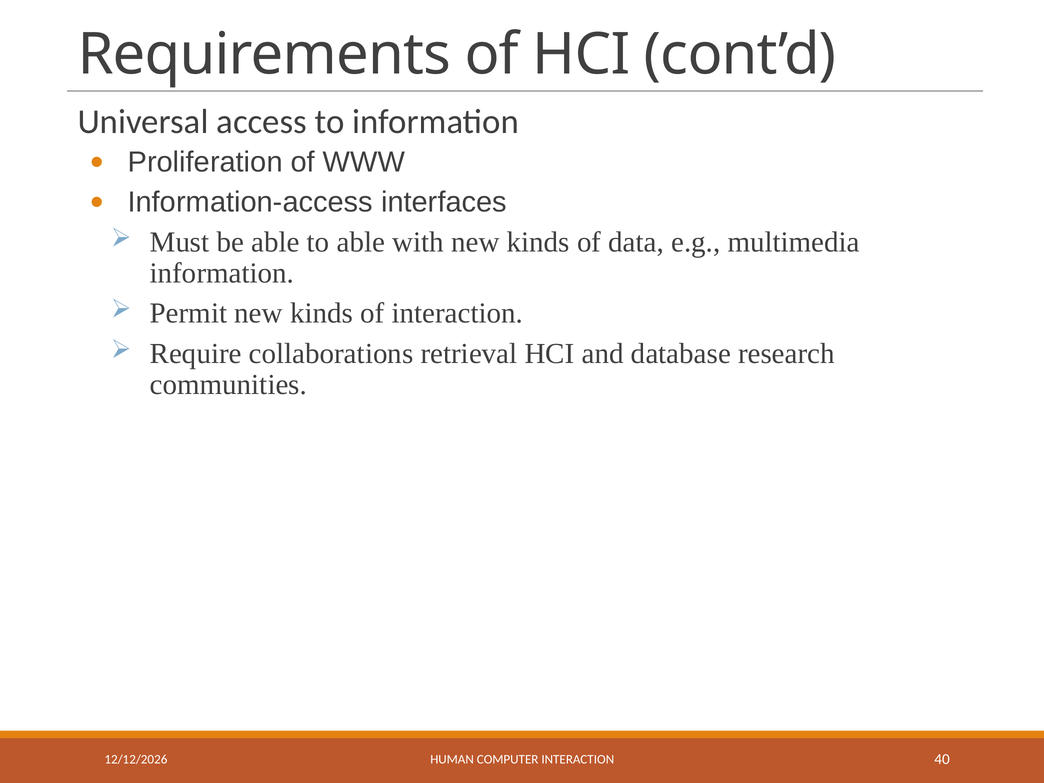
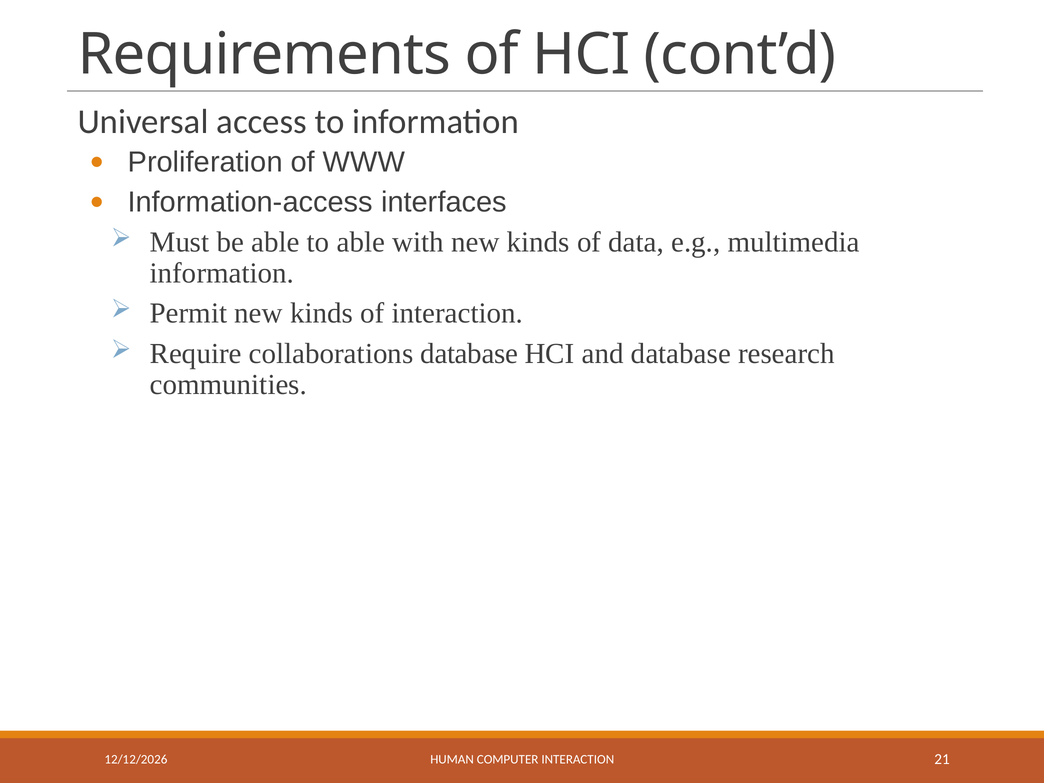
collaborations retrieval: retrieval -> database
40: 40 -> 21
